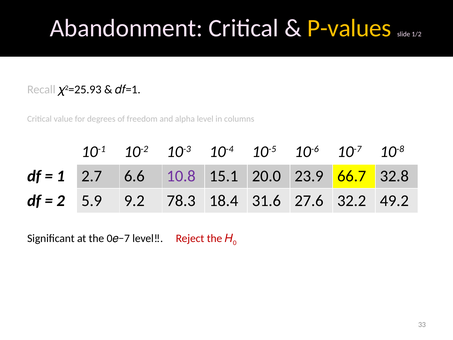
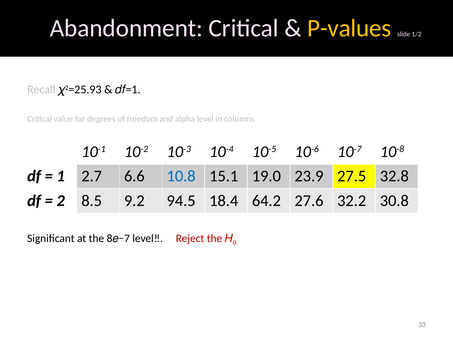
10.8 colour: purple -> blue
20.0: 20.0 -> 19.0
66.7: 66.7 -> 27.5
5.9: 5.9 -> 8.5
78.3: 78.3 -> 94.5
31.6: 31.6 -> 64.2
49.2: 49.2 -> 30.8
the 0: 0 -> 8
